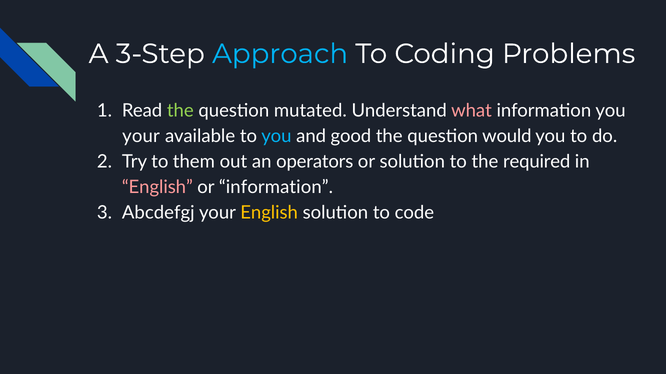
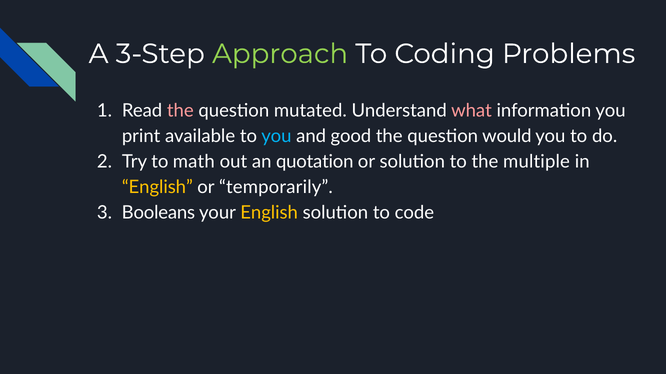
Approach colour: light blue -> light green
the at (180, 111) colour: light green -> pink
your at (141, 136): your -> print
them: them -> math
operators: operators -> quotation
required: required -> multiple
English at (157, 187) colour: pink -> yellow
or information: information -> temporarily
Abcdefgj: Abcdefgj -> Booleans
